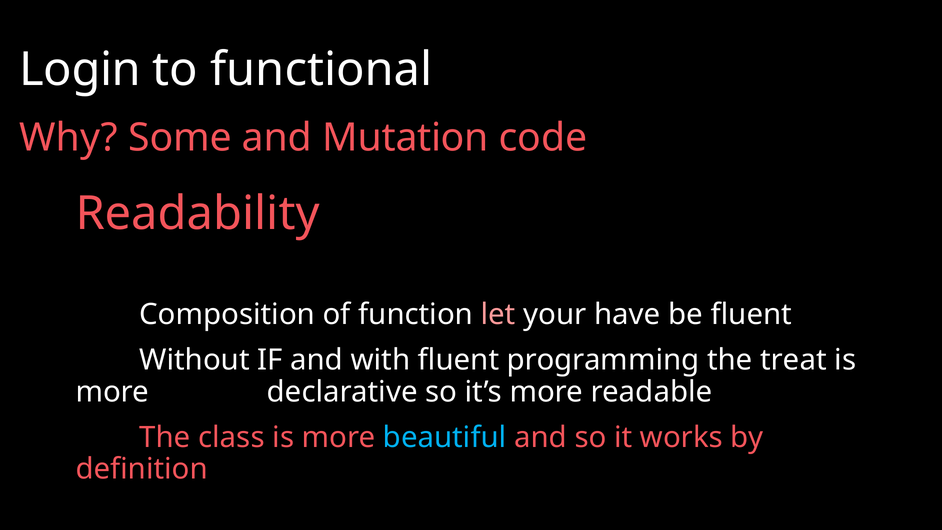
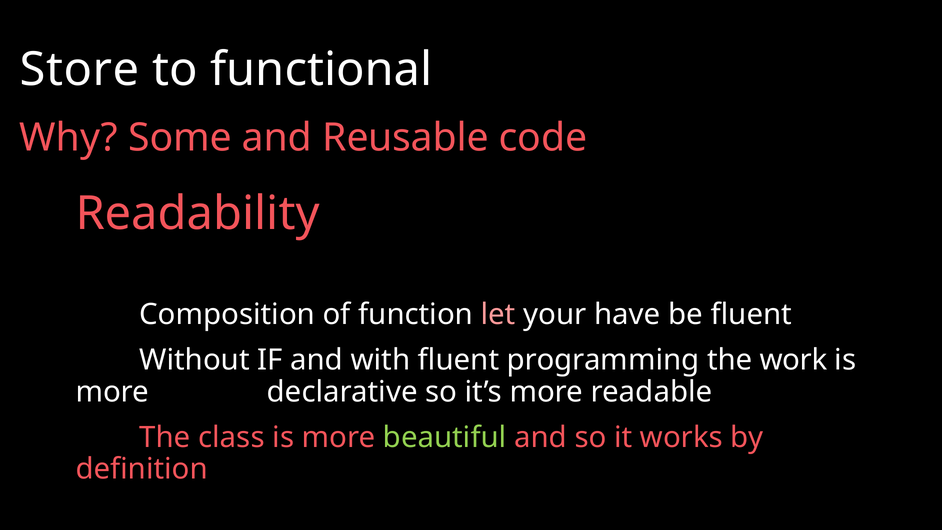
Login: Login -> Store
Mutation: Mutation -> Reusable
treat: treat -> work
beautiful colour: light blue -> light green
